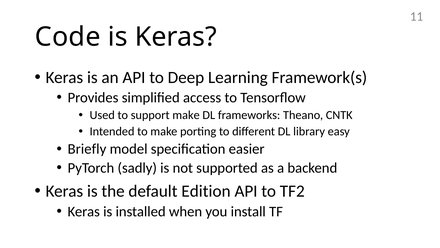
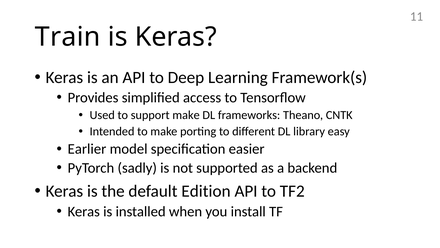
Code: Code -> Train
Briefly: Briefly -> Earlier
